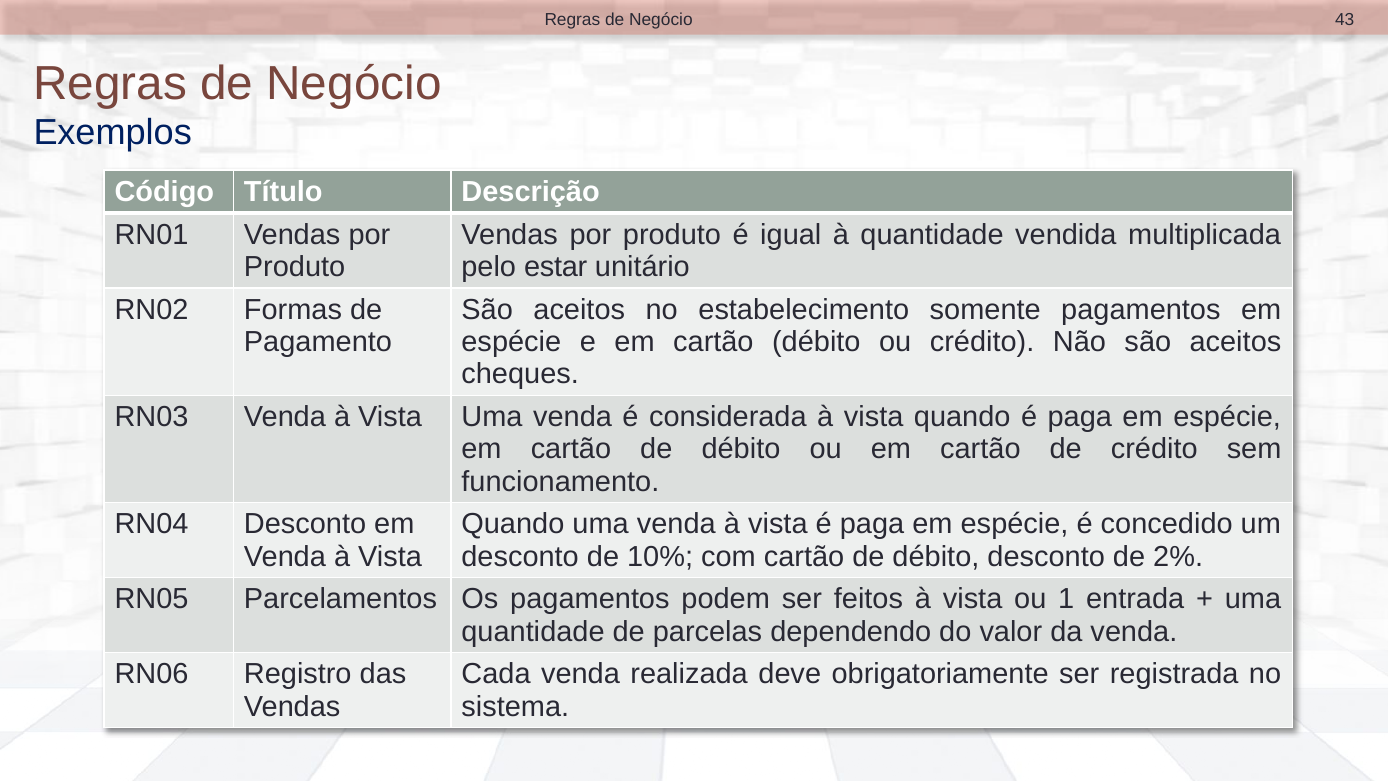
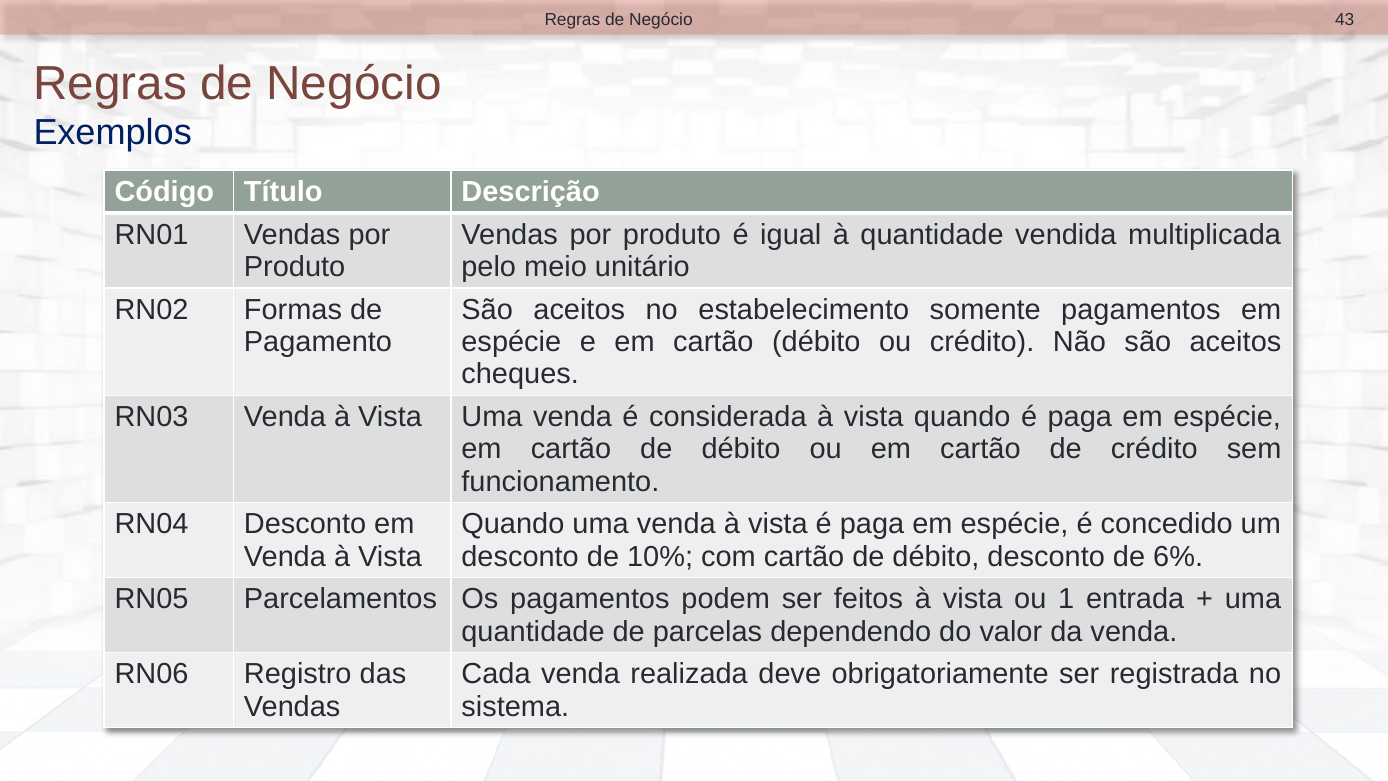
estar: estar -> meio
2%: 2% -> 6%
